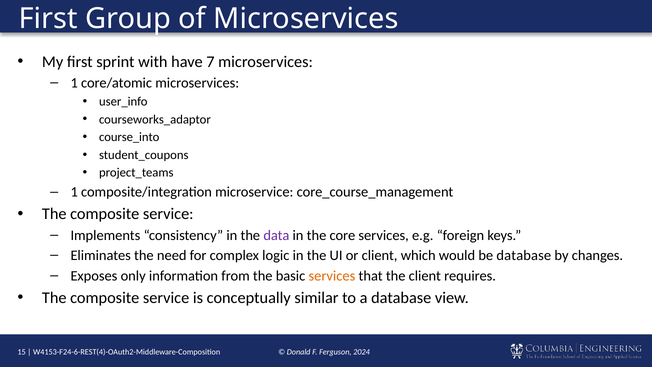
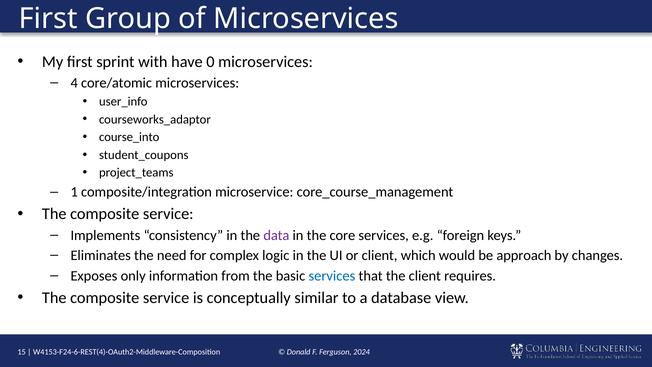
7: 7 -> 0
1 at (74, 83): 1 -> 4
be database: database -> approach
services at (332, 276) colour: orange -> blue
